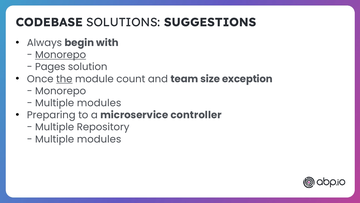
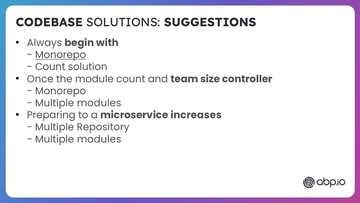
Pages at (50, 67): Pages -> Count
the underline: present -> none
exception: exception -> controller
controller: controller -> increases
